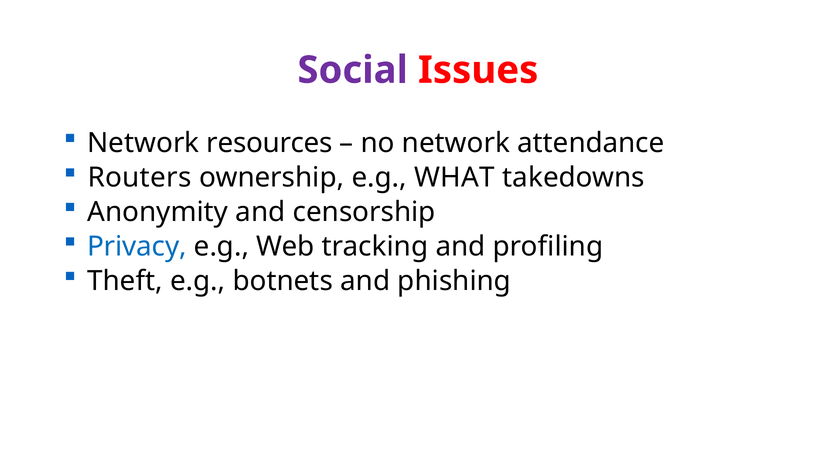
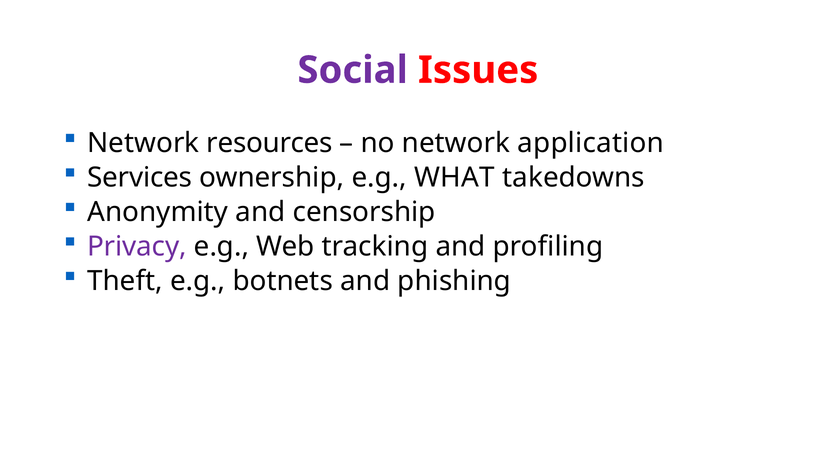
attendance: attendance -> application
Routers: Routers -> Services
Privacy colour: blue -> purple
